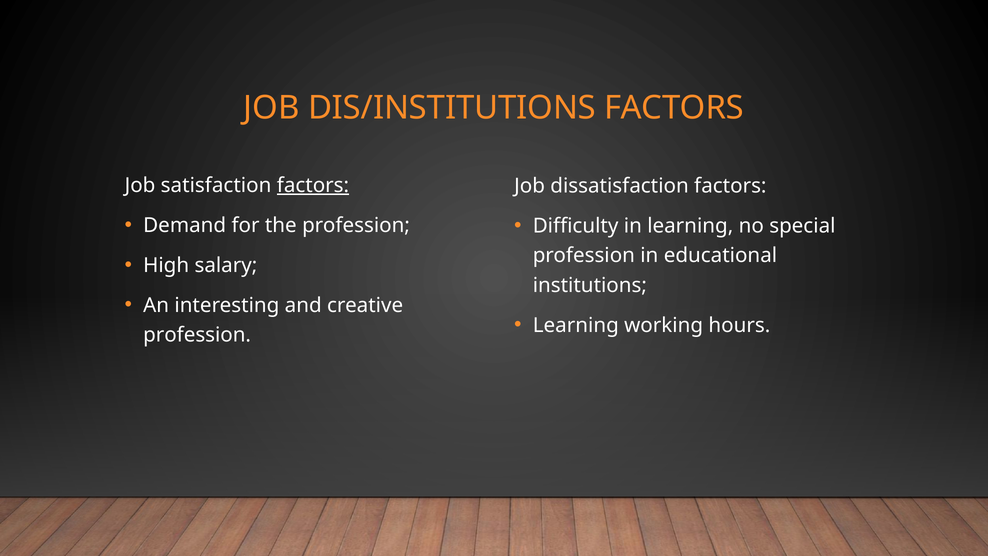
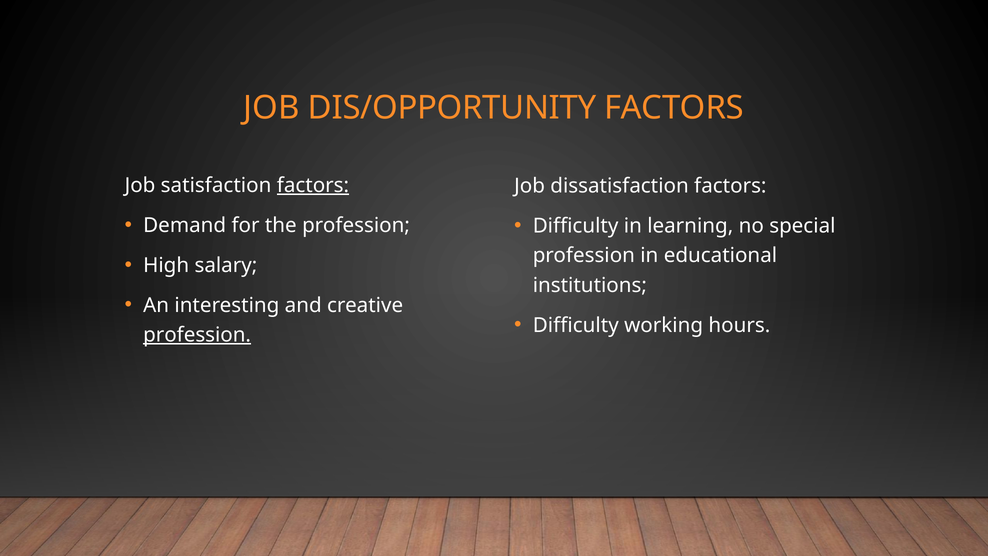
DIS/INSTITUTIONS: DIS/INSTITUTIONS -> DIS/OPPORTUNITY
Learning at (576, 325): Learning -> Difficulty
profession at (197, 335) underline: none -> present
